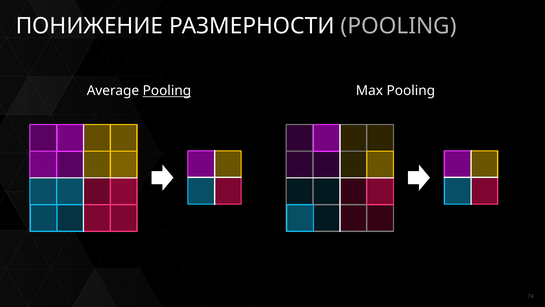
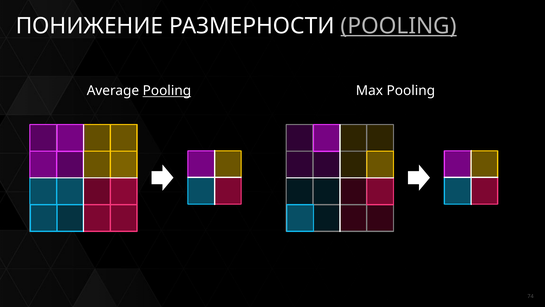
POOLING at (399, 26) underline: none -> present
